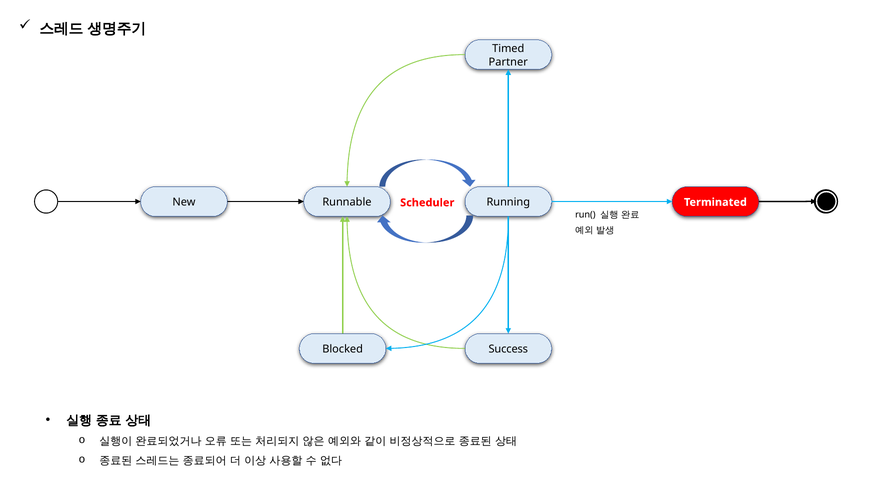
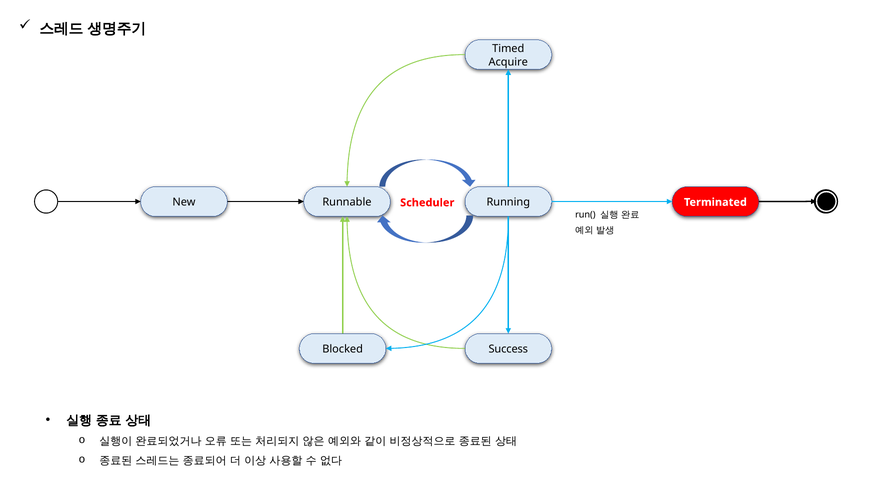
Partner: Partner -> Acquire
